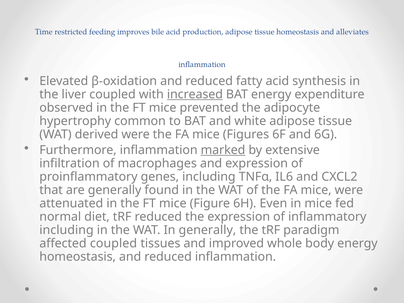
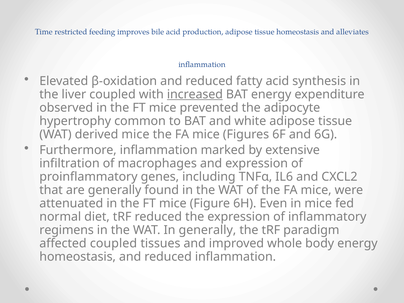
derived were: were -> mice
marked underline: present -> none
including at (66, 230): including -> regimens
